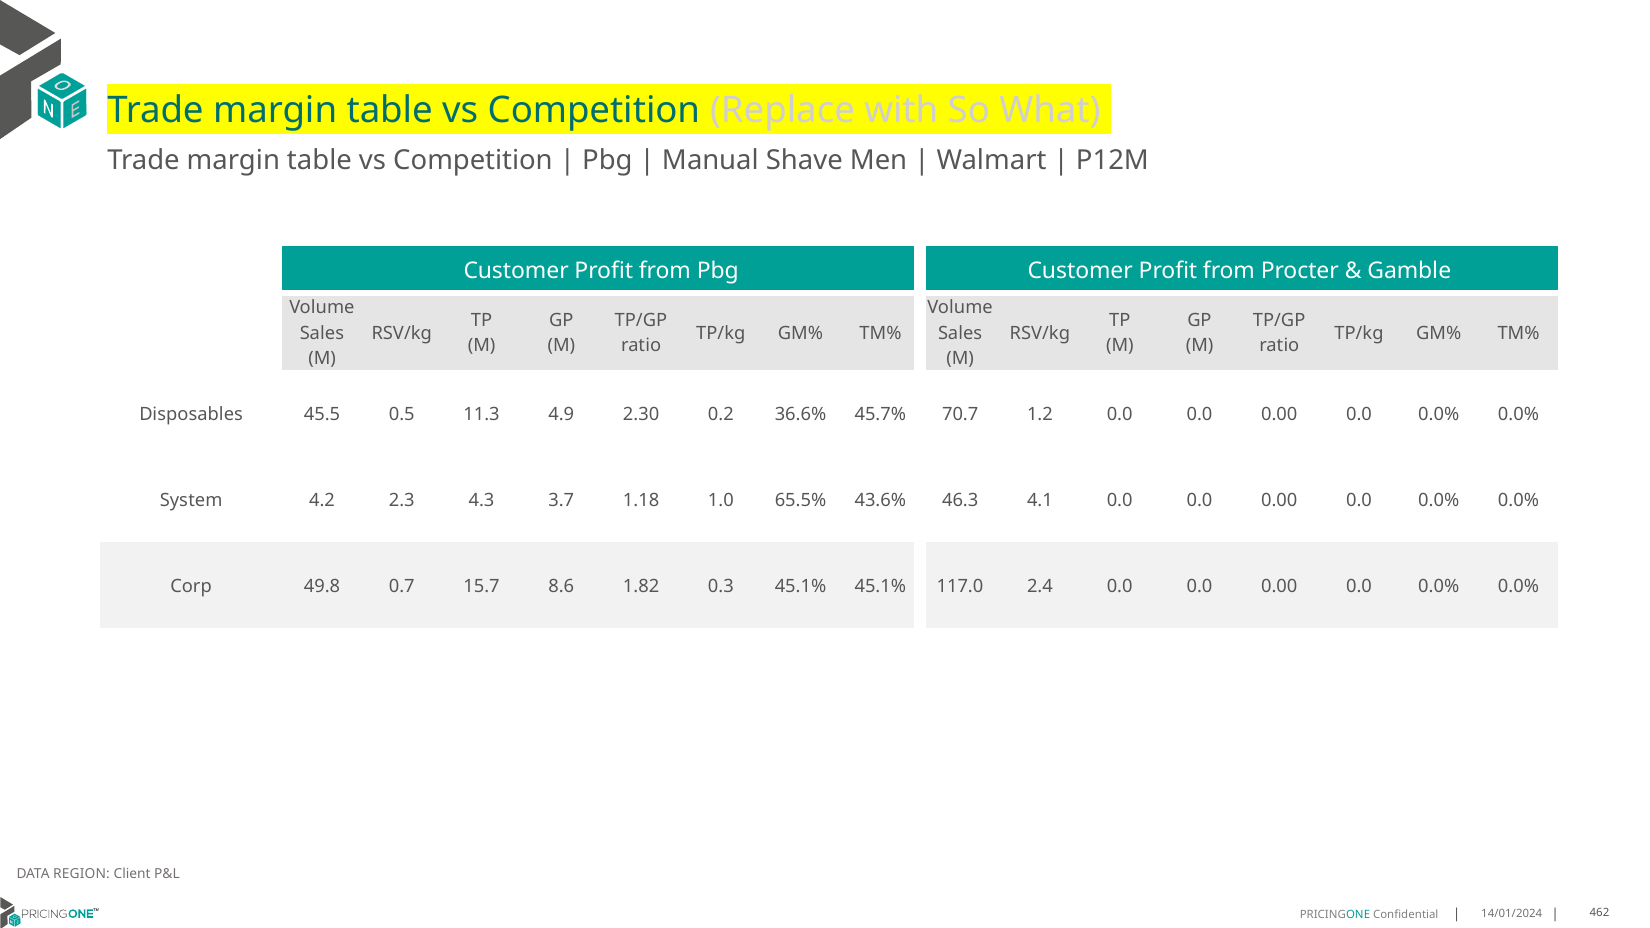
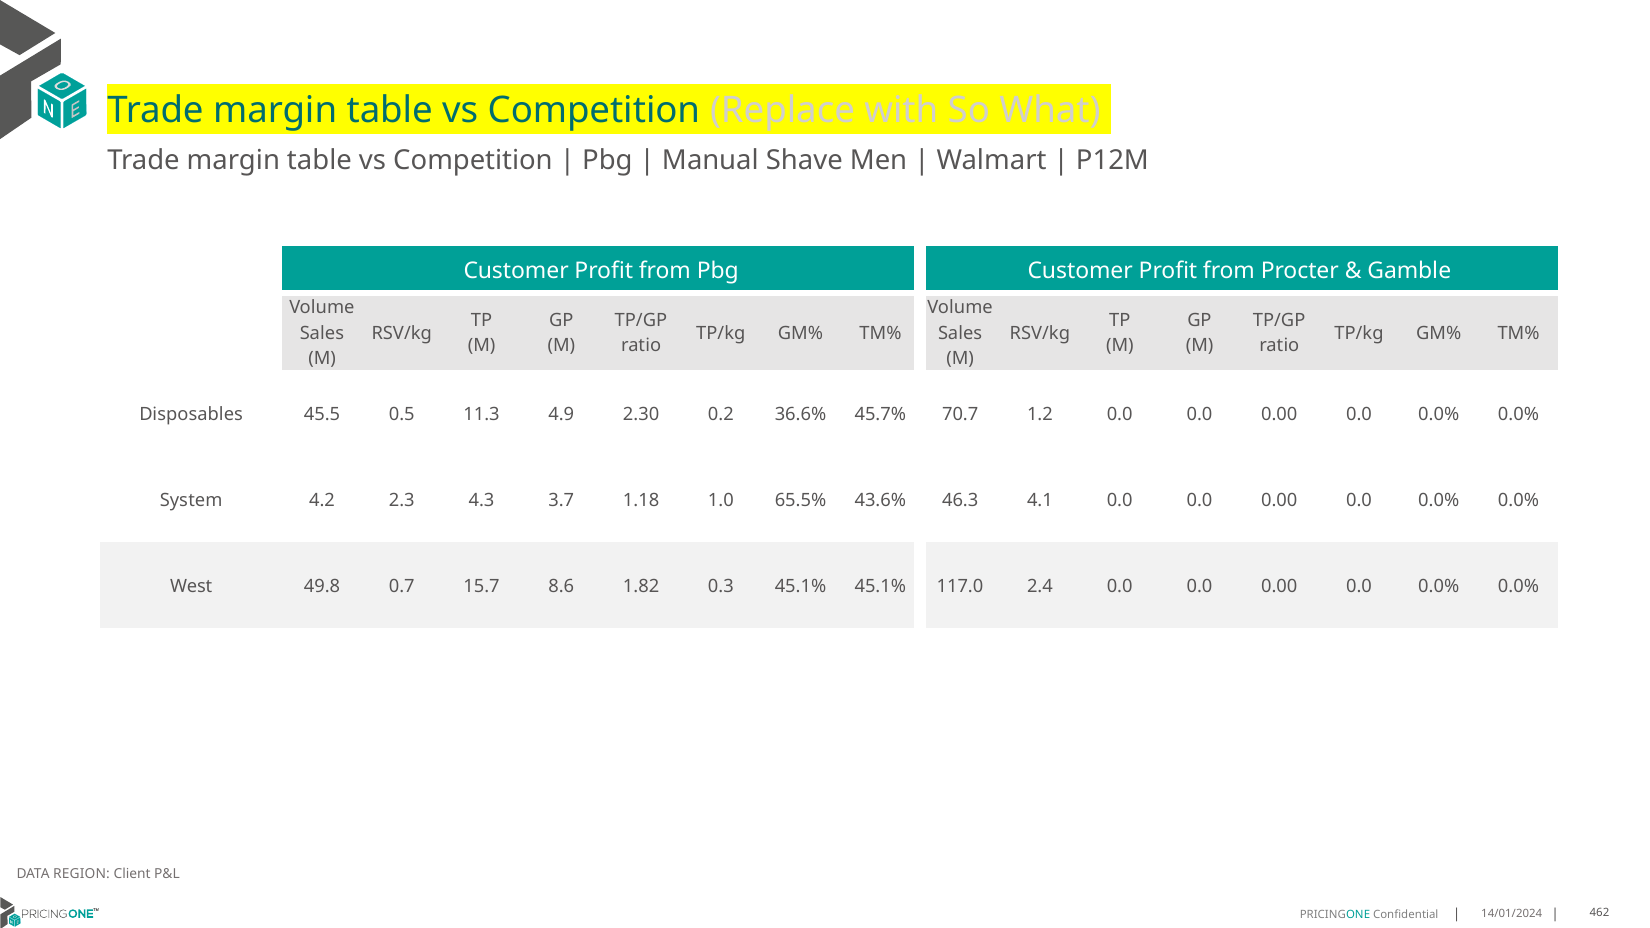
Corp: Corp -> West
